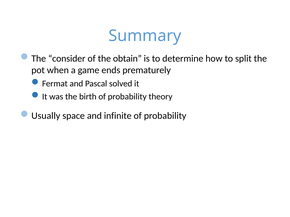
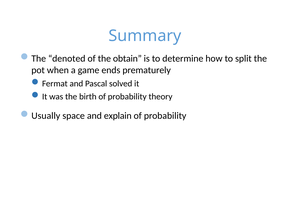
consider: consider -> denoted
infinite: infinite -> explain
